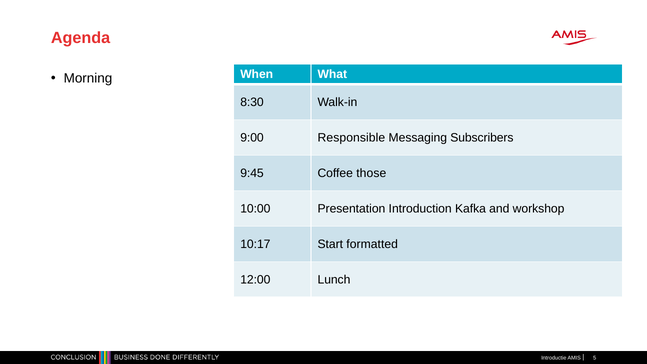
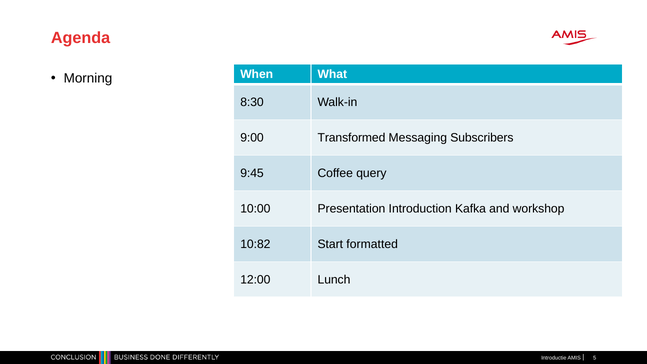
Responsible: Responsible -> Transformed
those: those -> query
10:17: 10:17 -> 10:82
